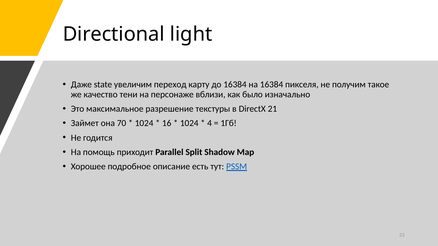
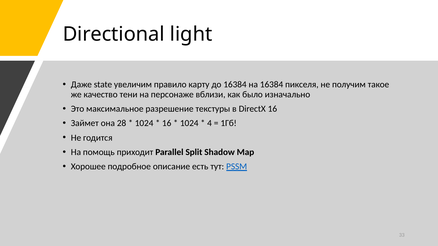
переход: переход -> правило
DirectX 21: 21 -> 16
70: 70 -> 28
